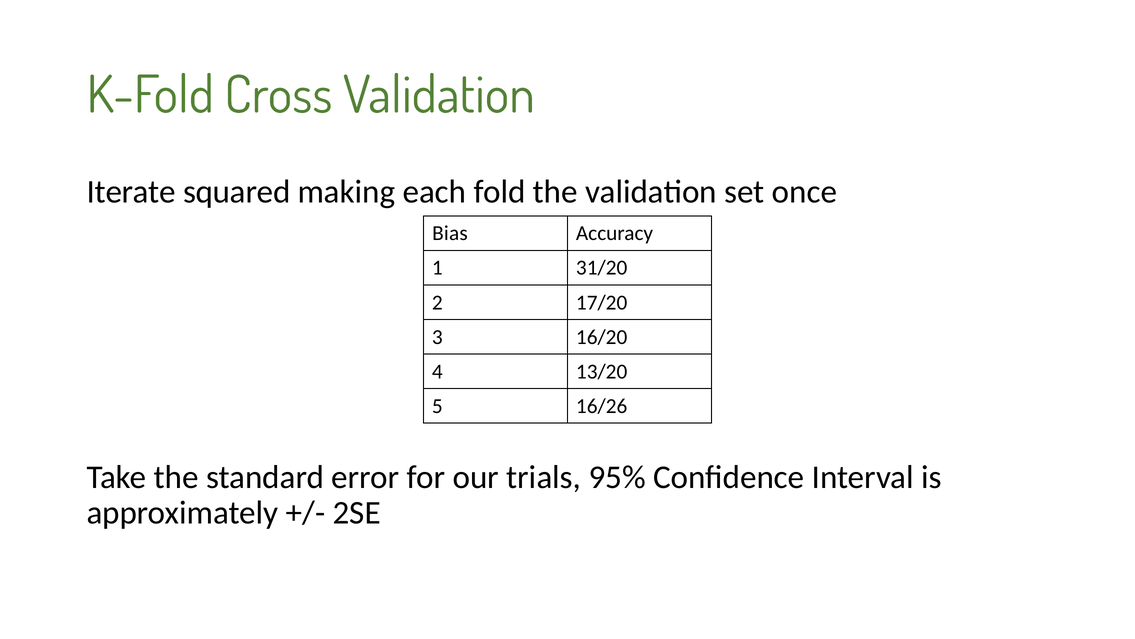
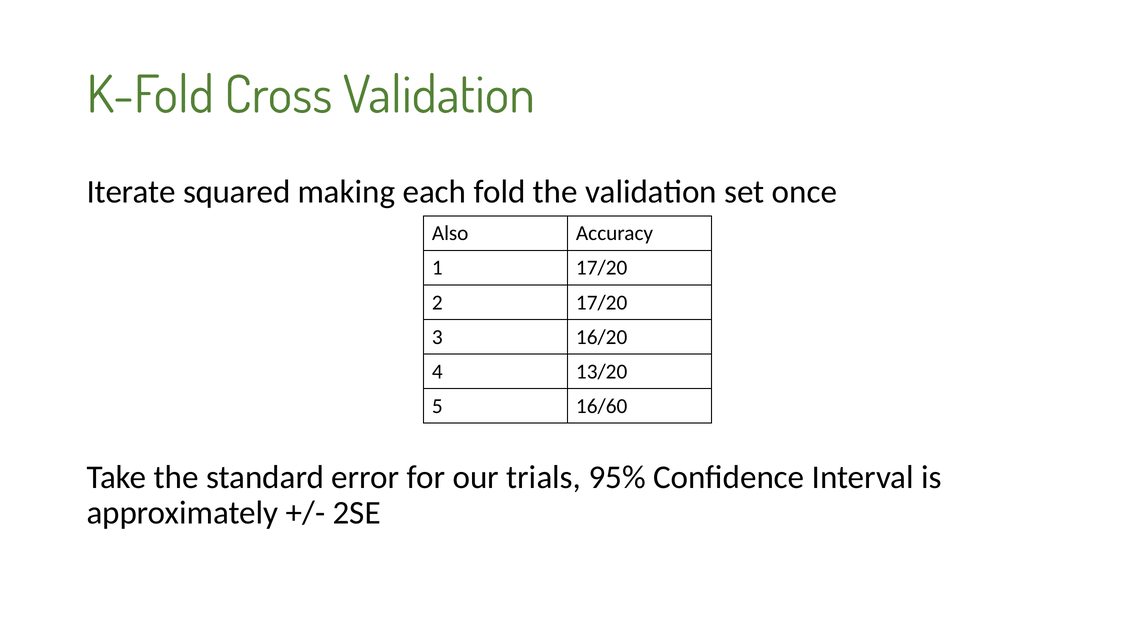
Bias: Bias -> Also
1 31/20: 31/20 -> 17/20
16/26: 16/26 -> 16/60
